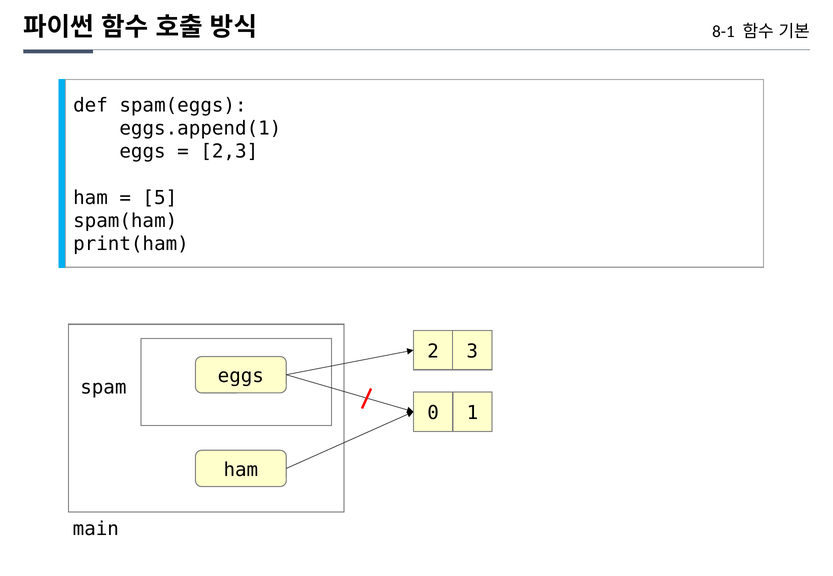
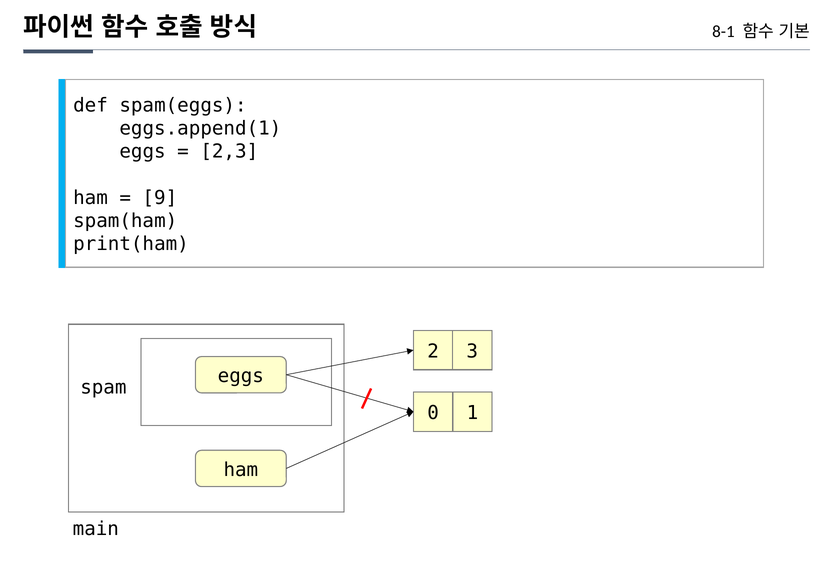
5: 5 -> 9
